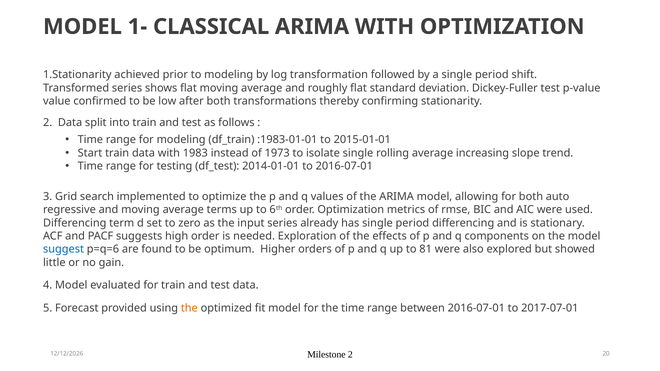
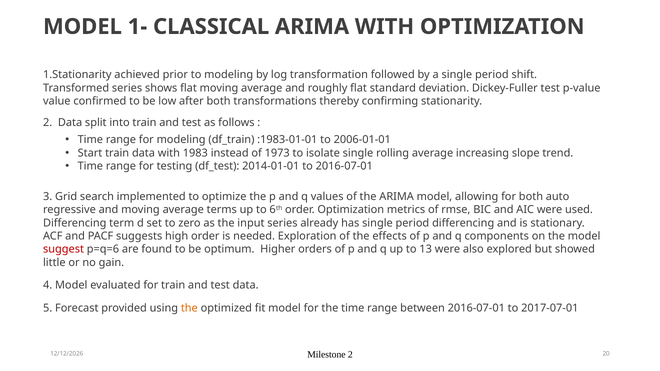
2015-01-01: 2015-01-01 -> 2006-01-01
suggest colour: blue -> red
81: 81 -> 13
